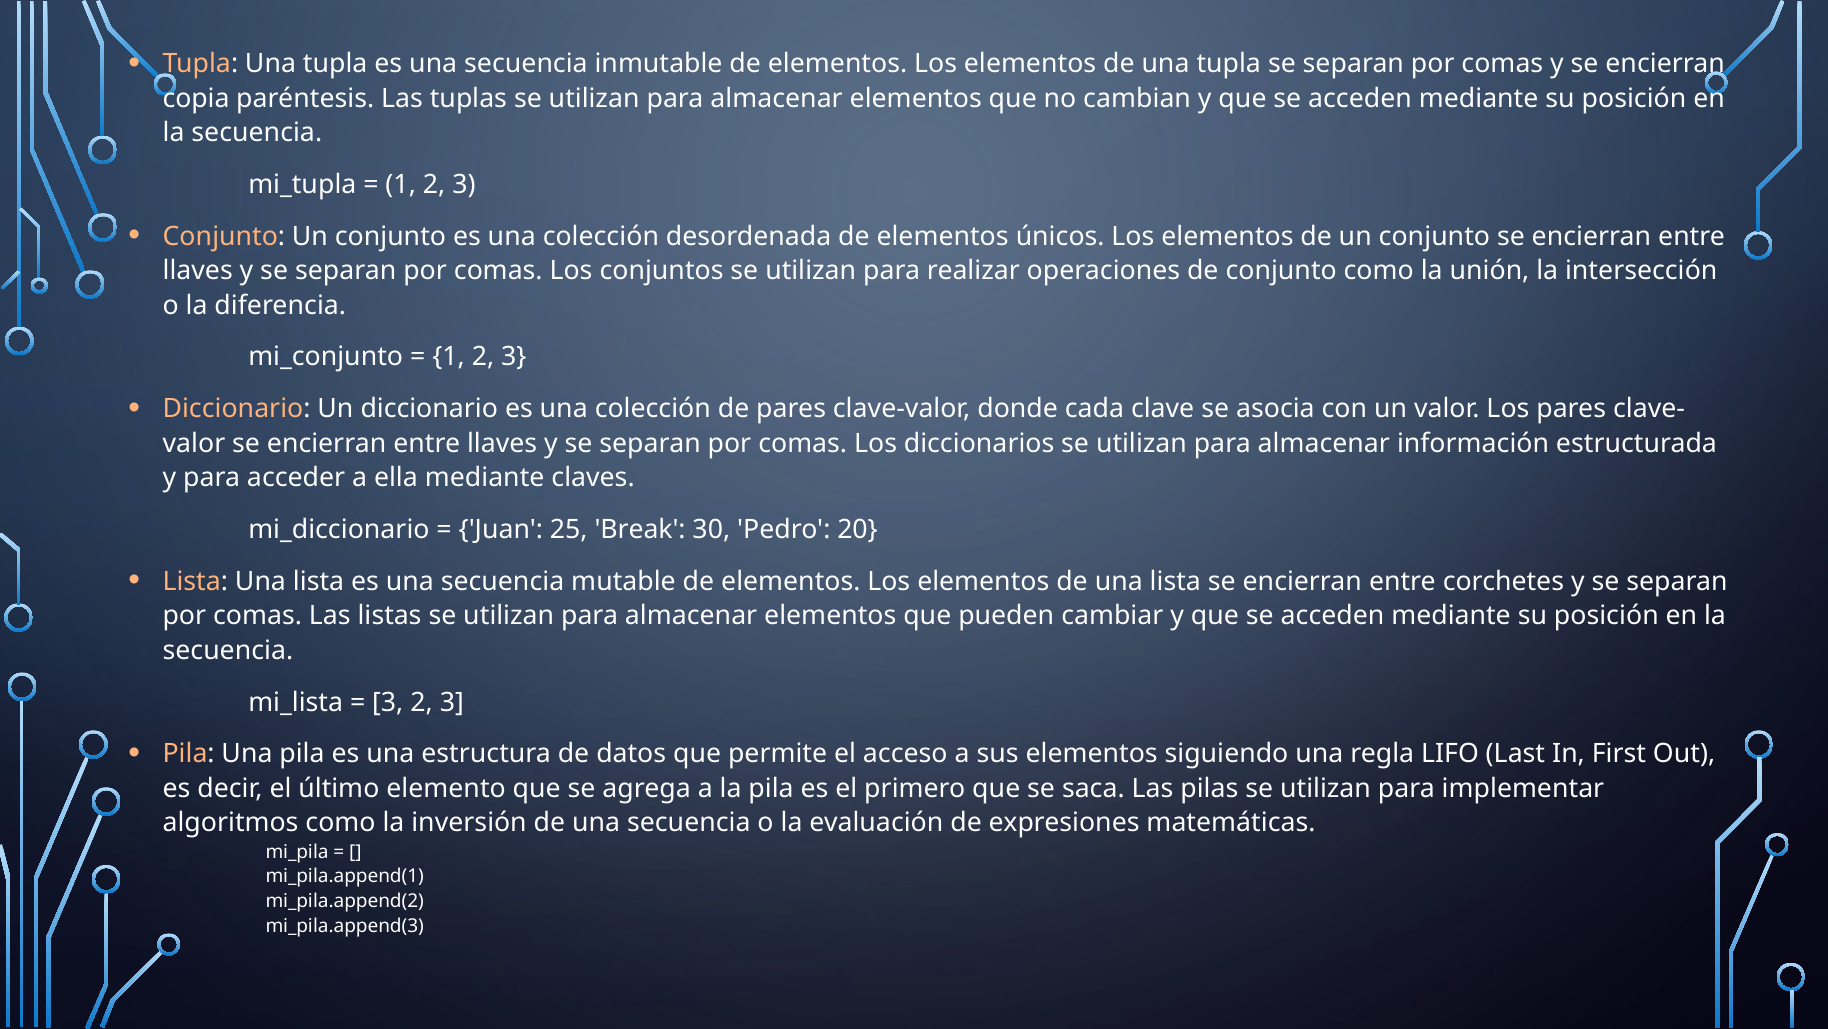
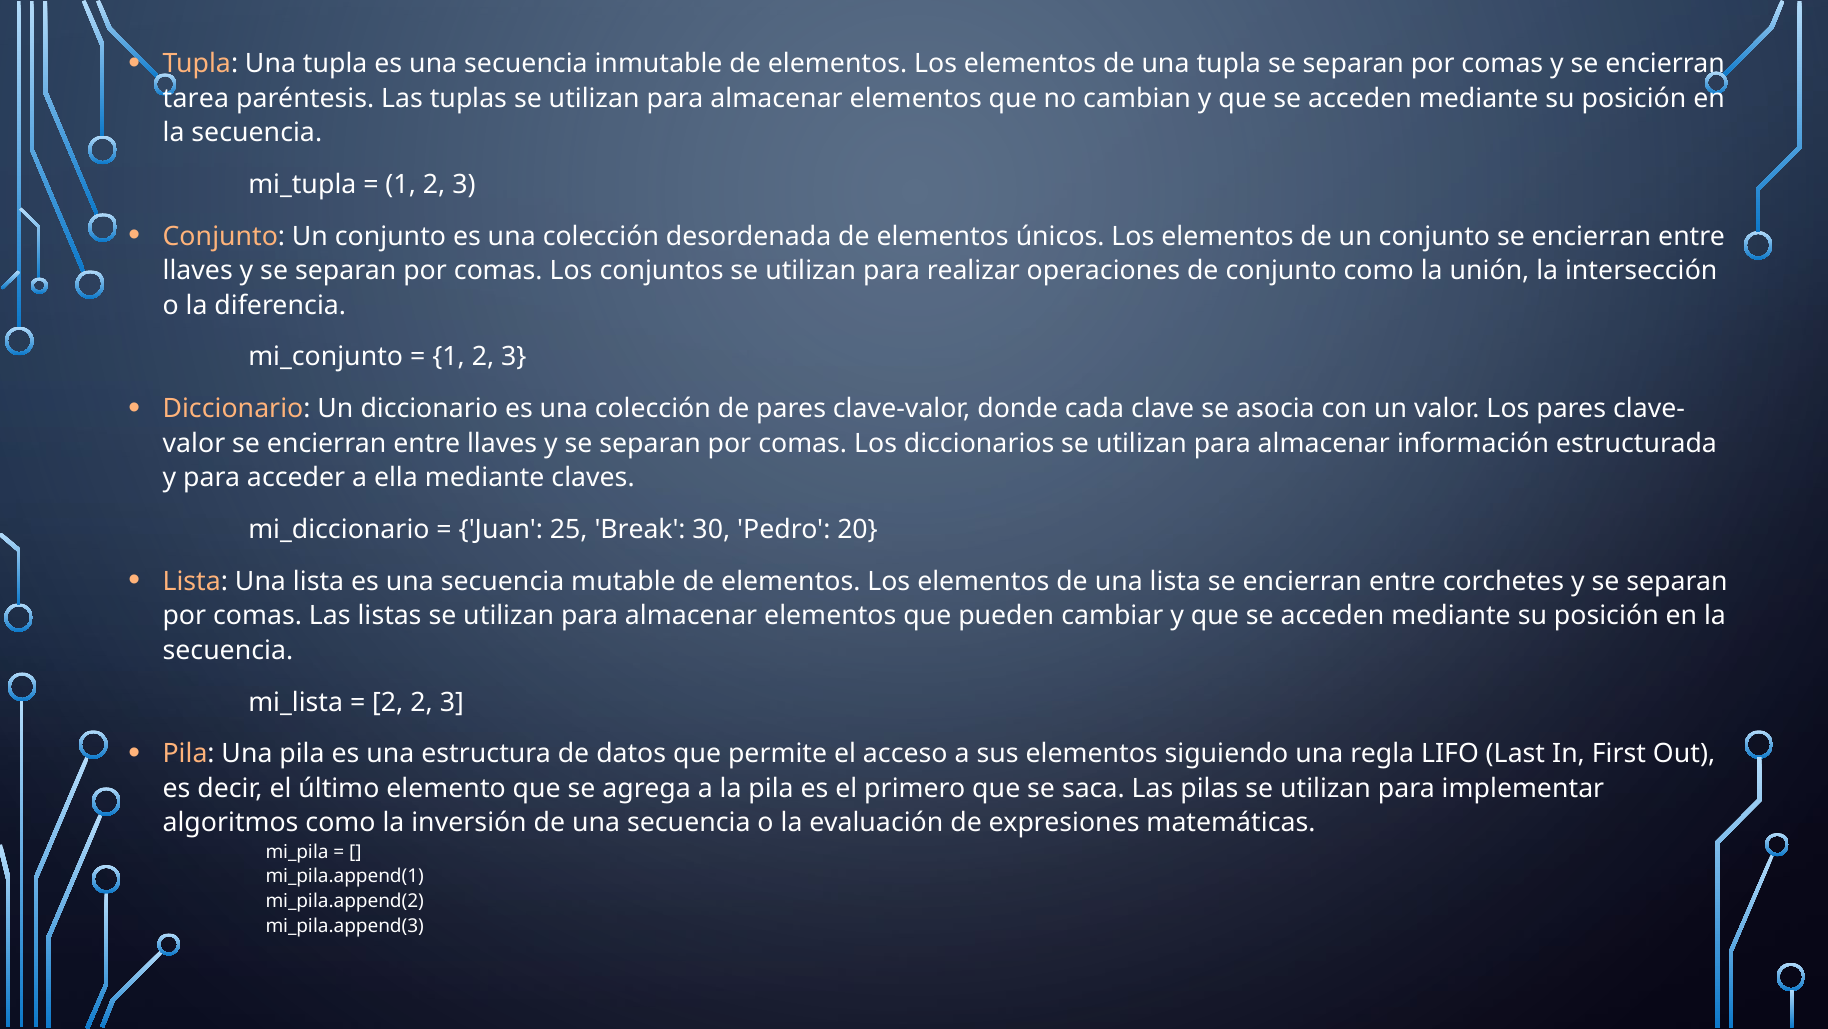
copia: copia -> tarea
3 at (388, 702): 3 -> 2
